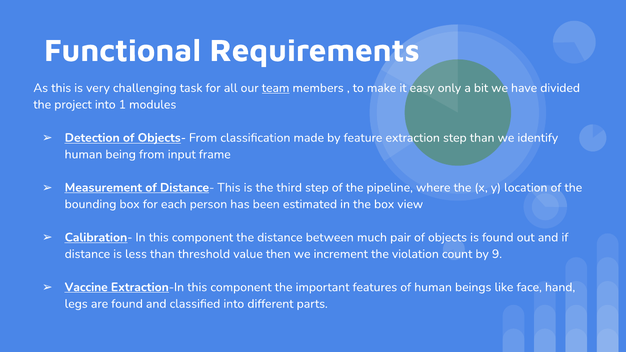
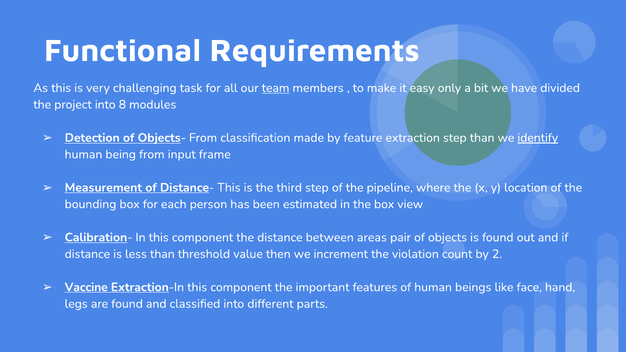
1: 1 -> 8
identify underline: none -> present
much: much -> areas
9: 9 -> 2
